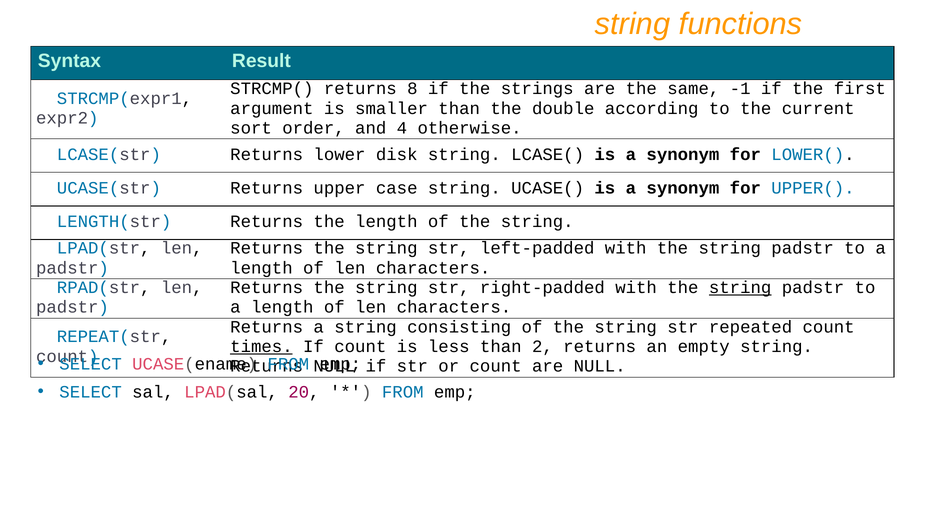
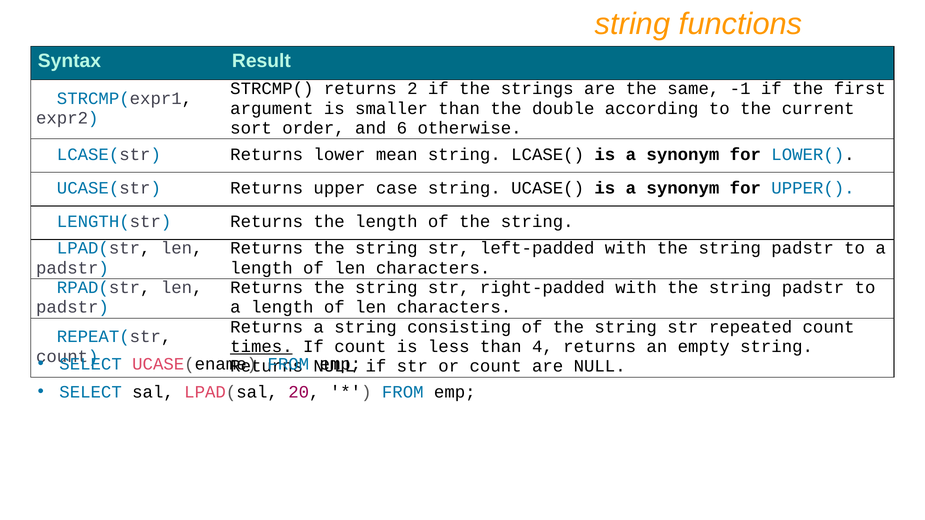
8: 8 -> 2
4: 4 -> 6
disk: disk -> mean
string at (740, 288) underline: present -> none
2: 2 -> 4
